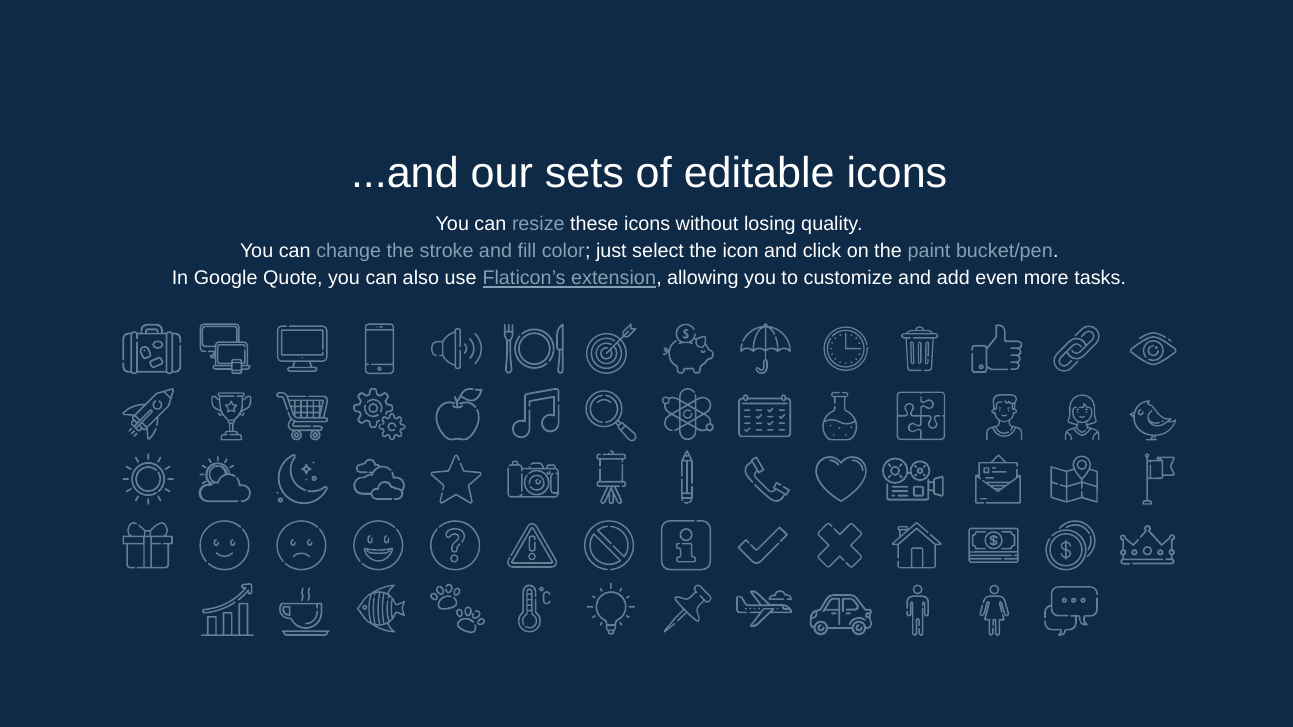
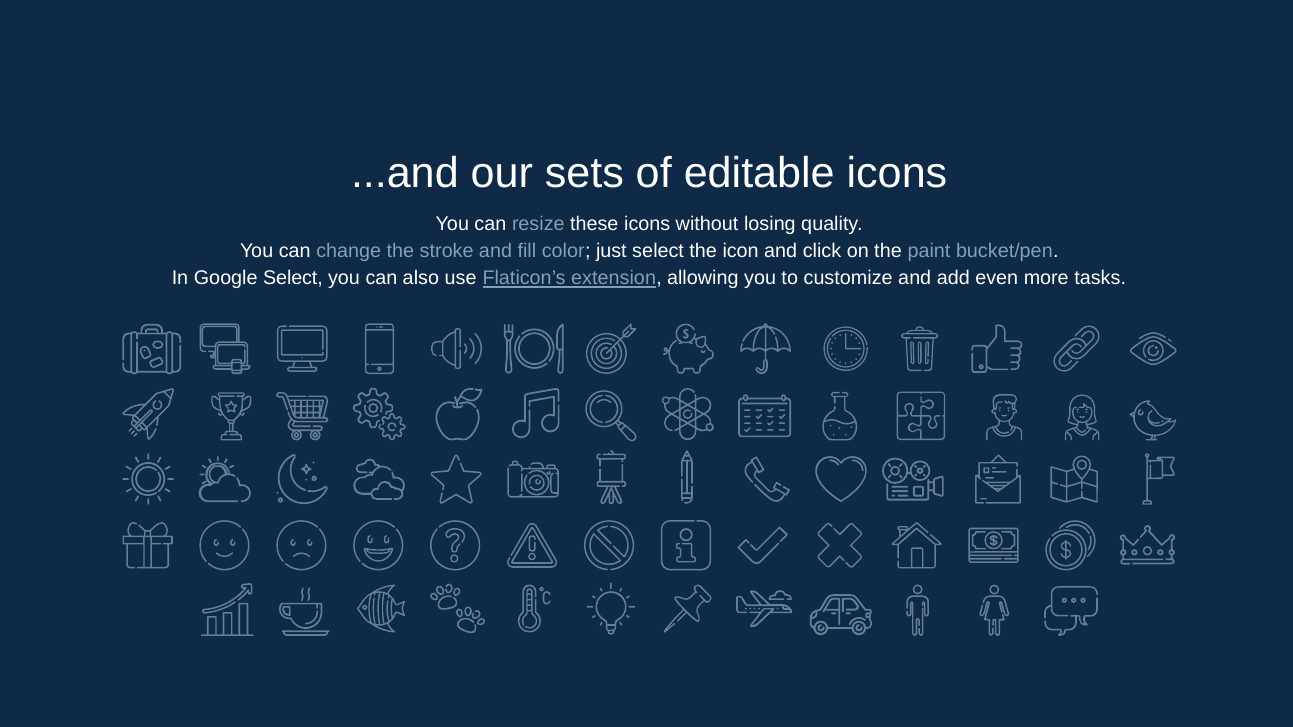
Google Quote: Quote -> Select
